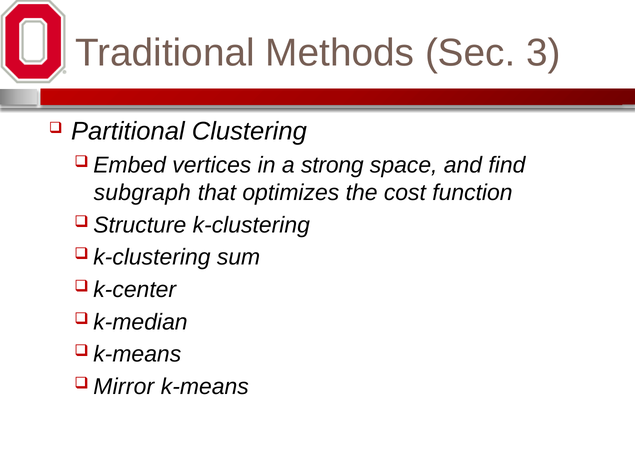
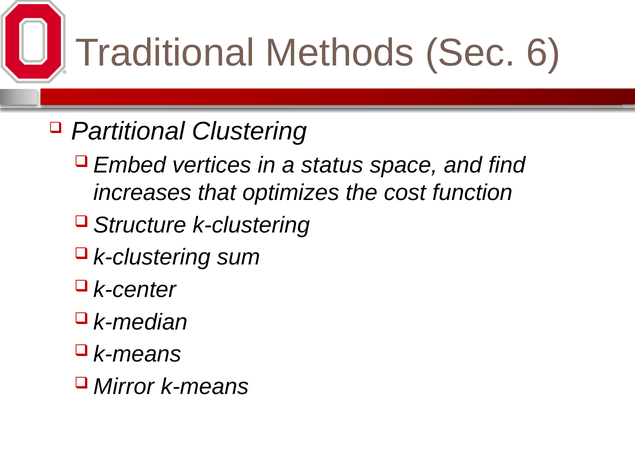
3: 3 -> 6
strong: strong -> status
subgraph: subgraph -> increases
